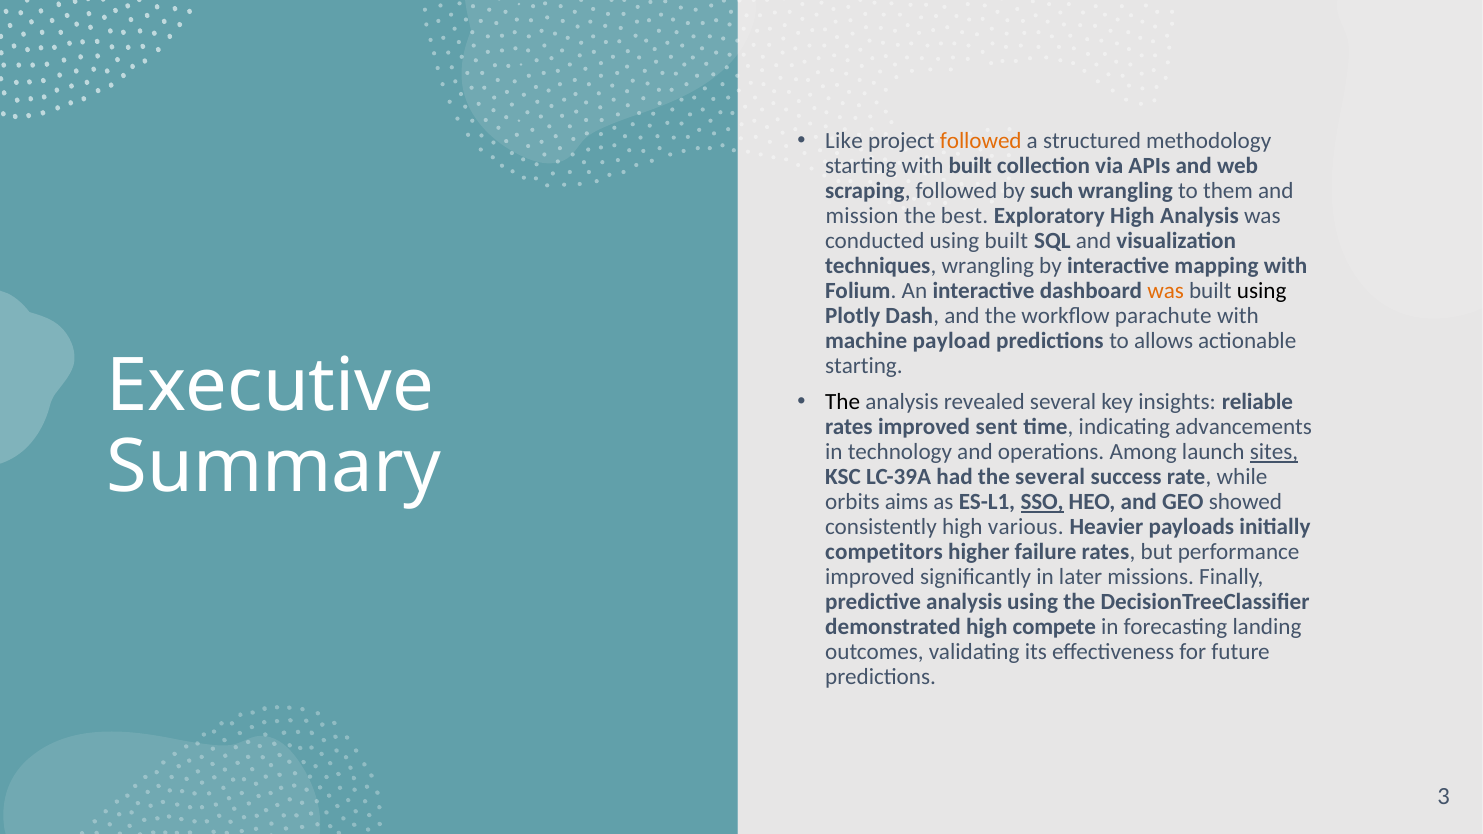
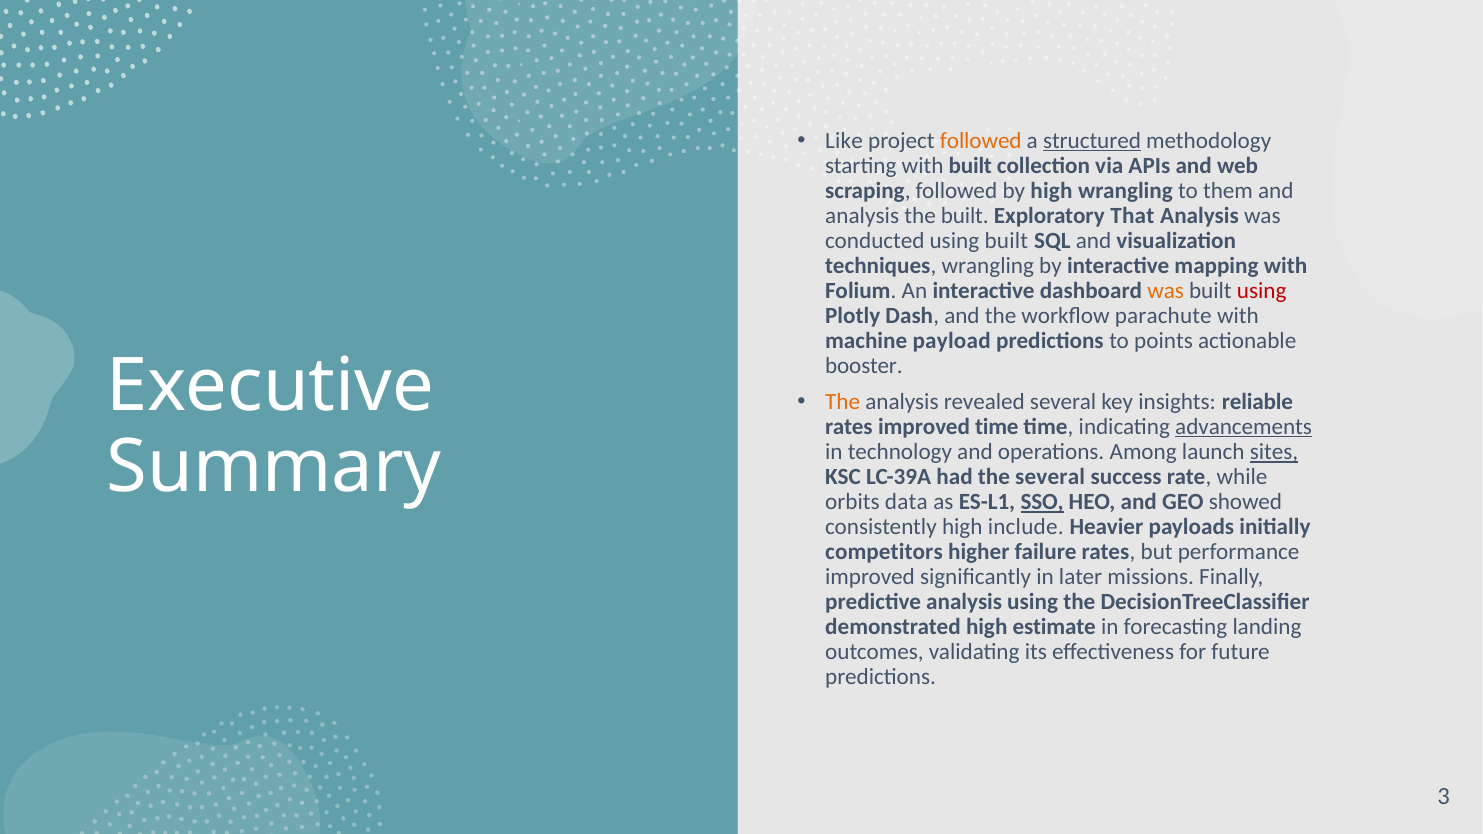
structured underline: none -> present
by such: such -> high
mission at (862, 216): mission -> analysis
the best: best -> built
Exploratory High: High -> That
using at (1262, 291) colour: black -> red
allows: allows -> points
starting at (864, 366): starting -> booster
The at (843, 402) colour: black -> orange
improved sent: sent -> time
advancements underline: none -> present
aims: aims -> data
various: various -> include
compete: compete -> estimate
